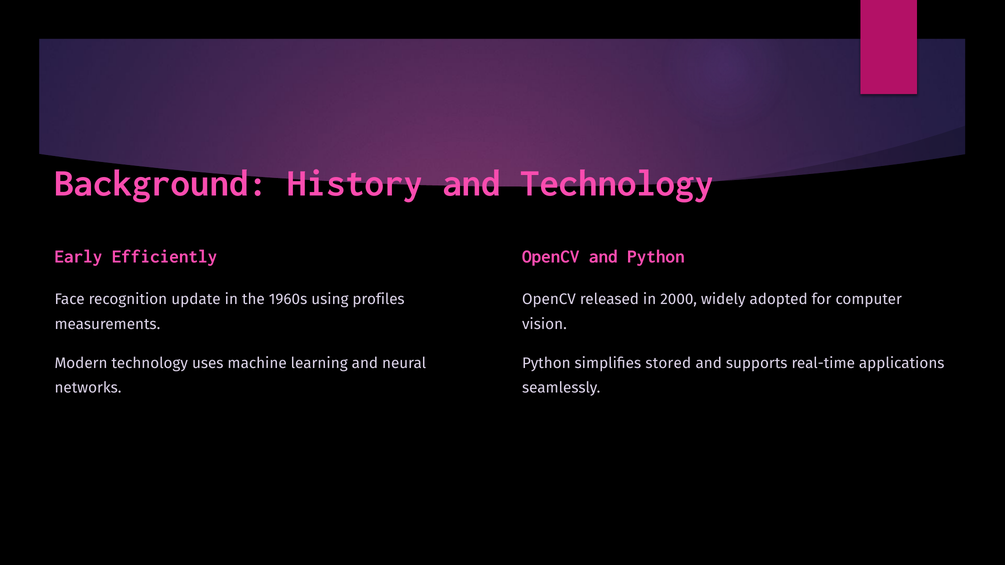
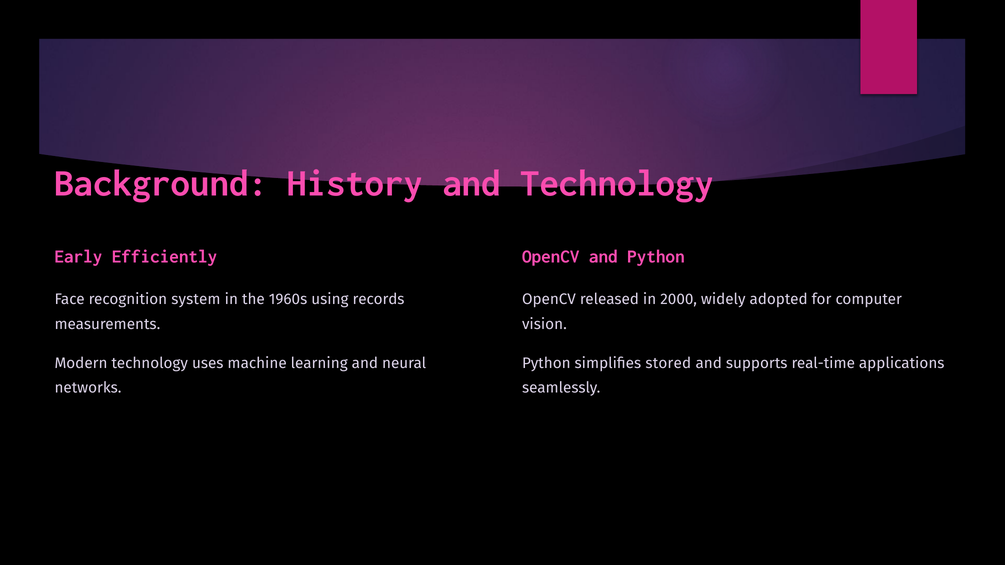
update: update -> system
profiles: profiles -> records
